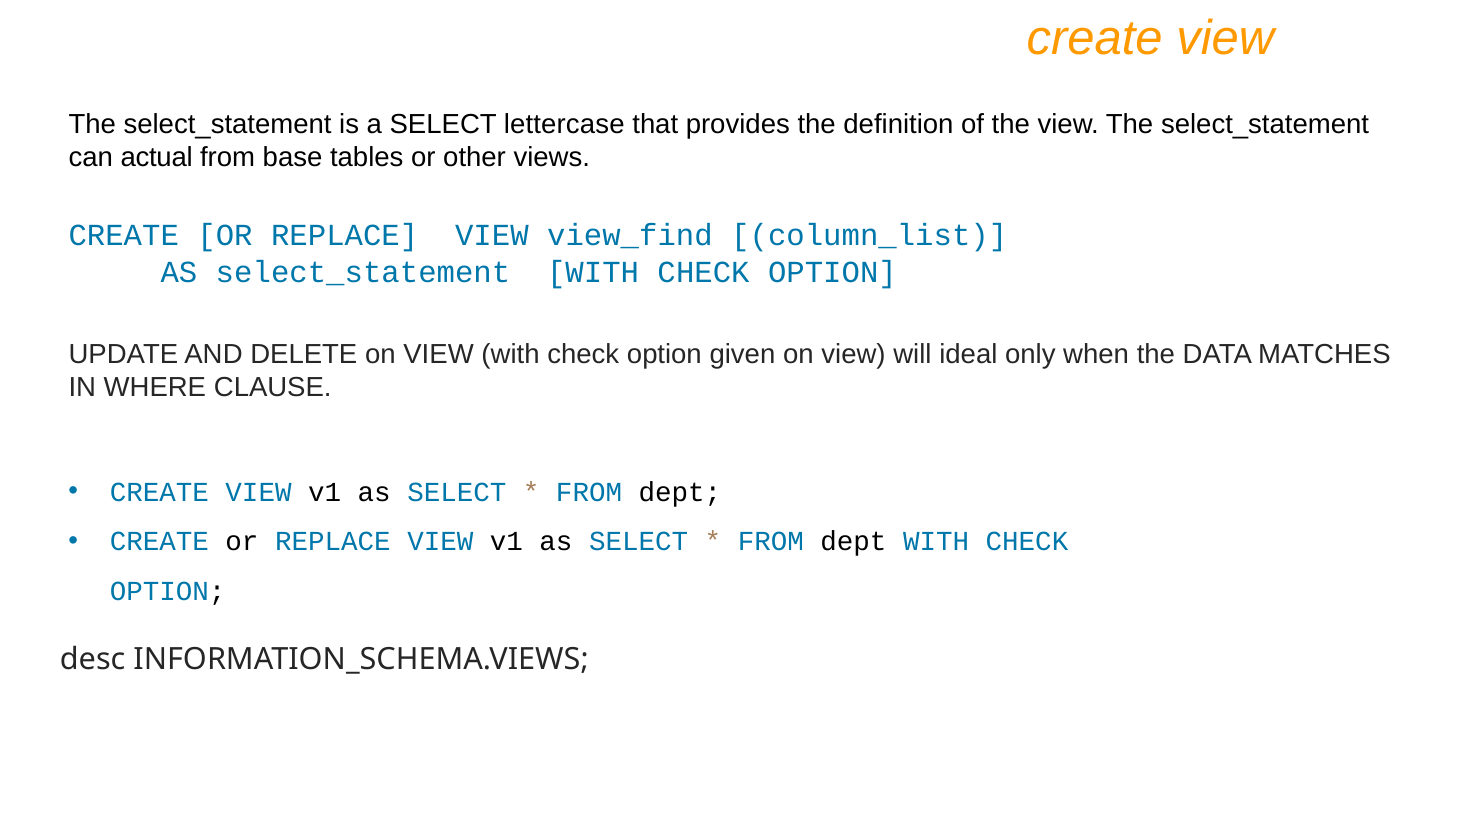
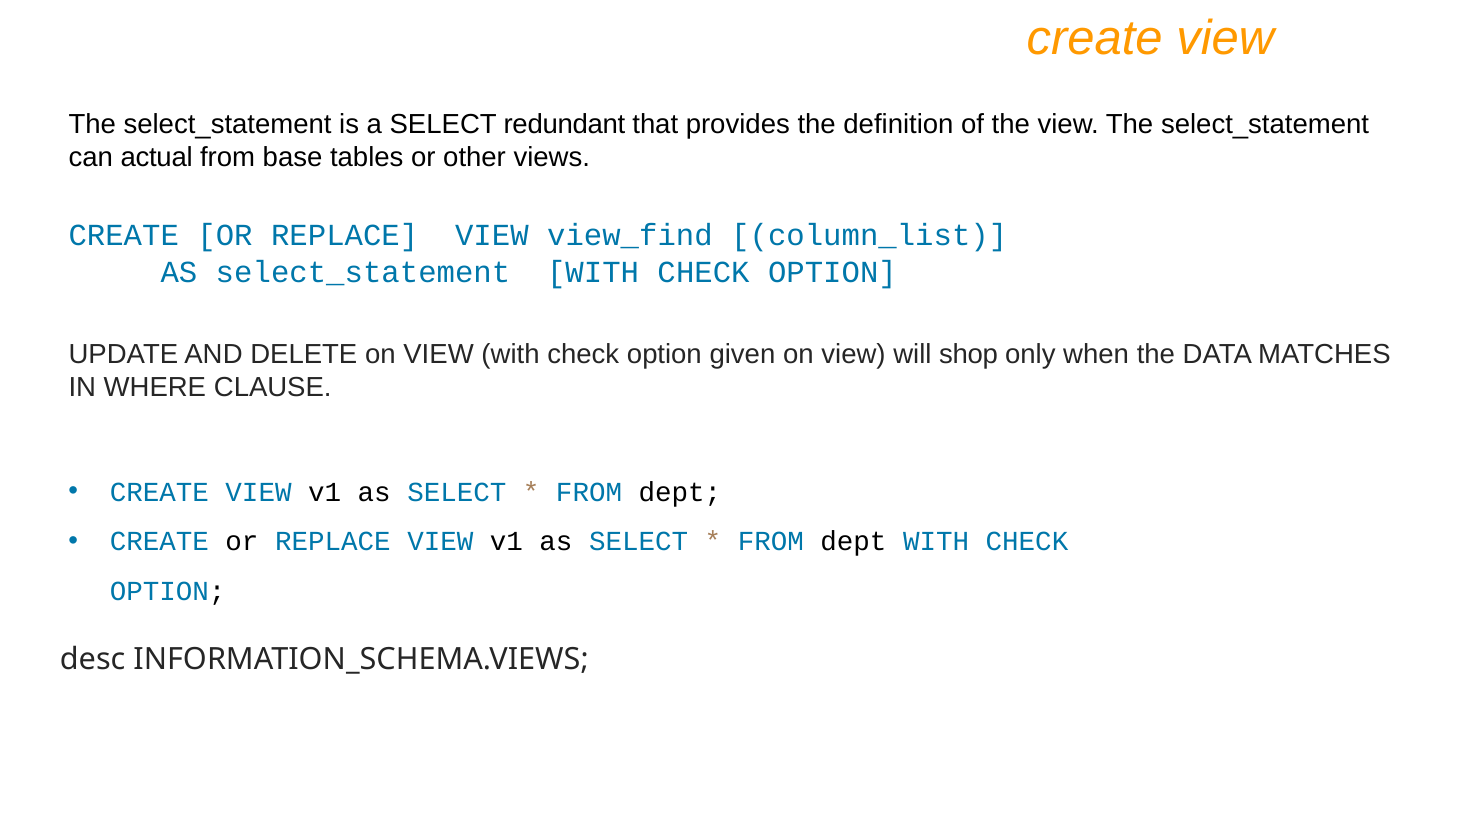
lettercase: lettercase -> redundant
ideal: ideal -> shop
